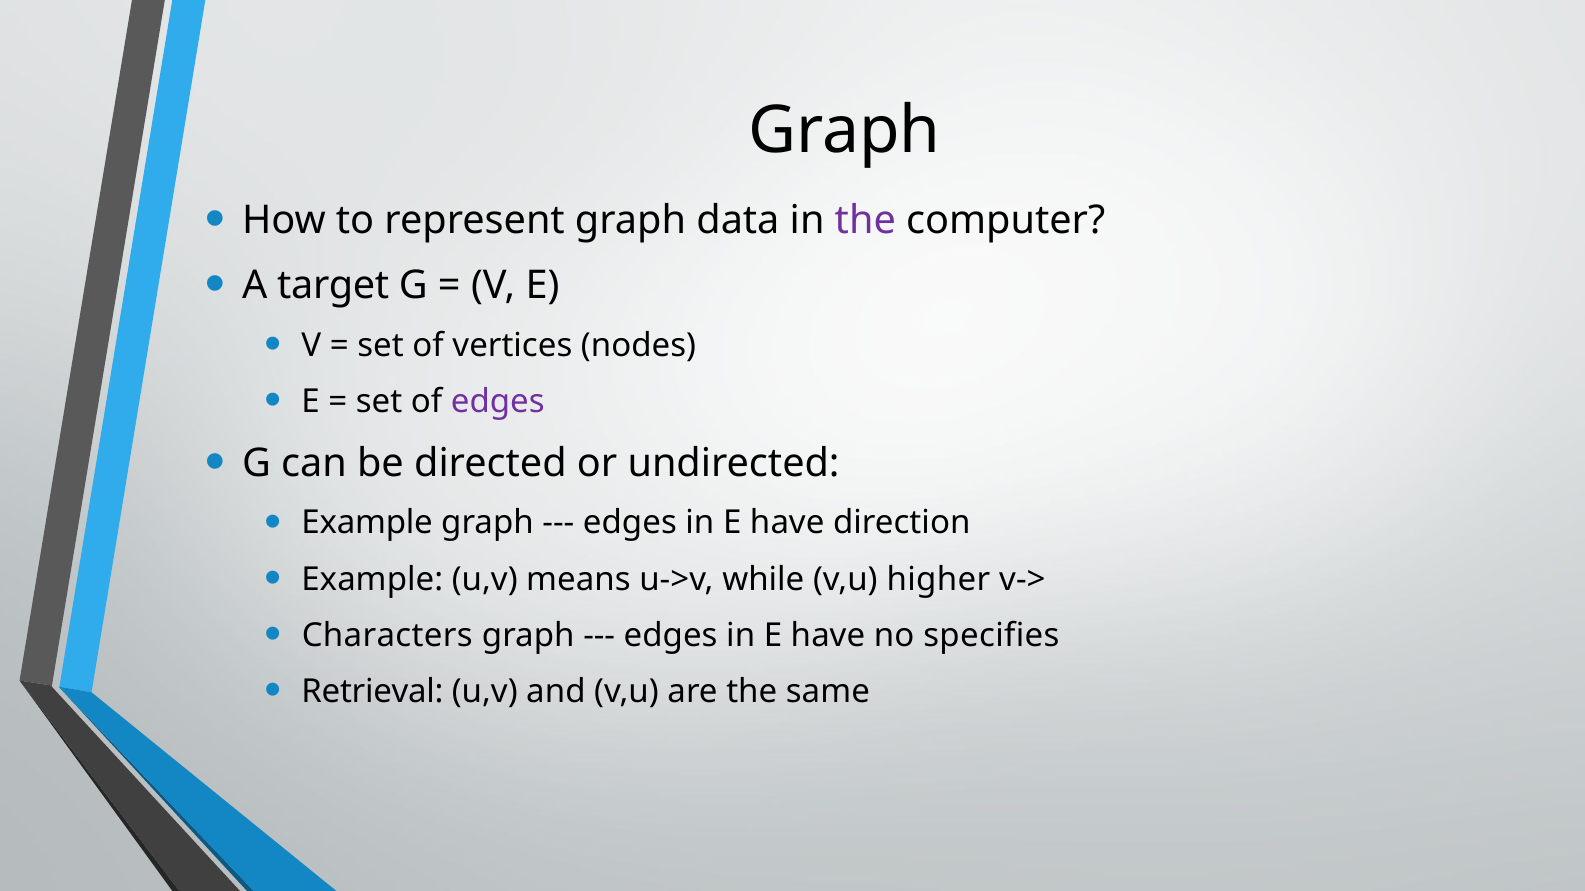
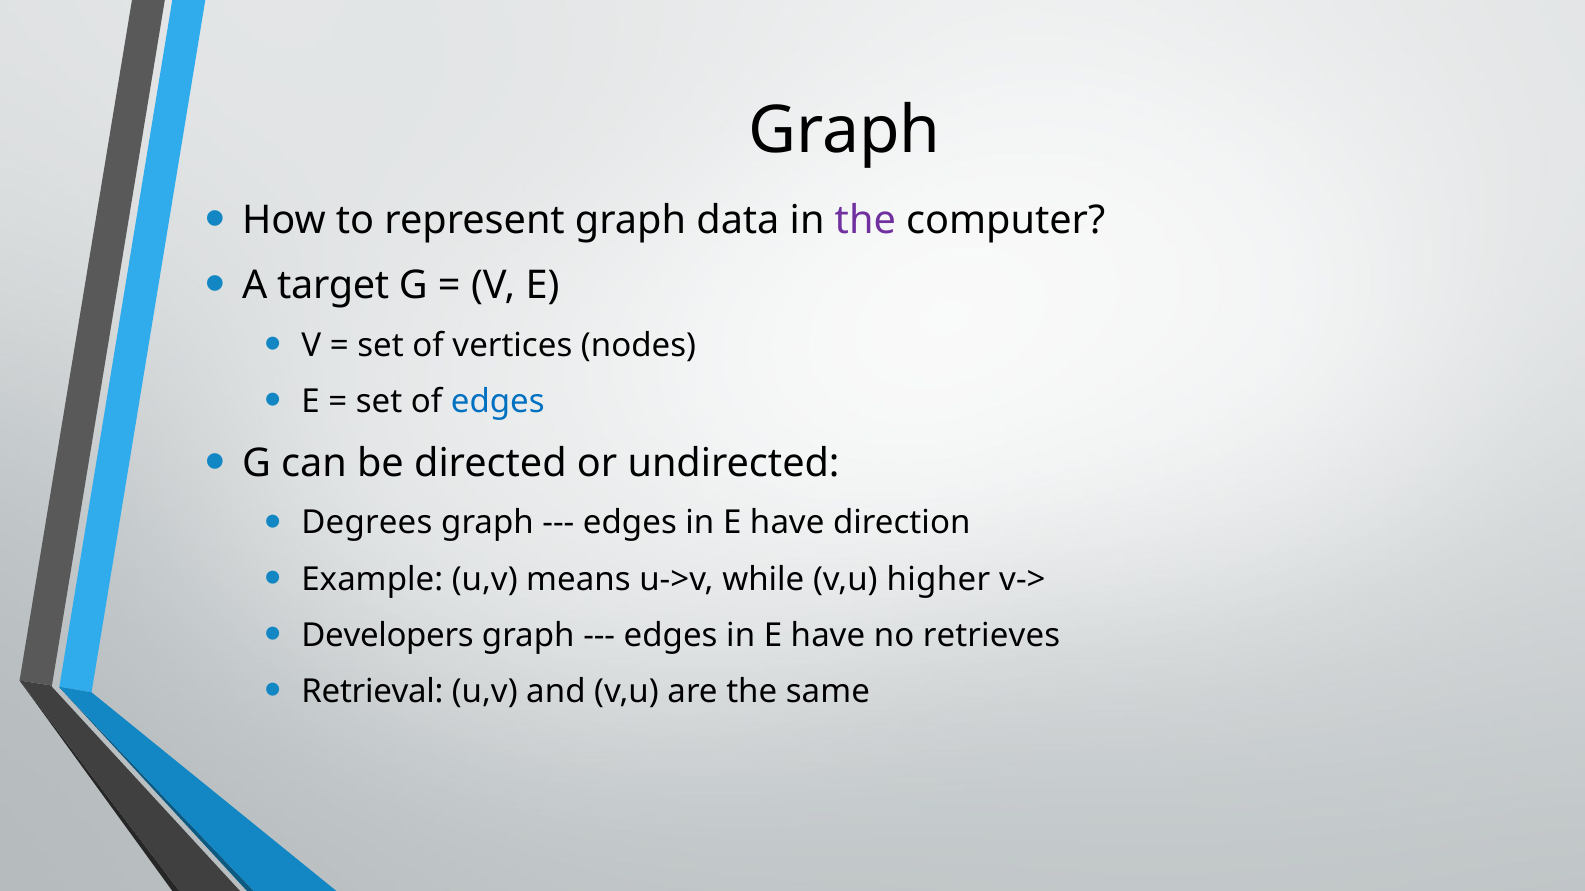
edges at (498, 402) colour: purple -> blue
Example at (367, 523): Example -> Degrees
Characters: Characters -> Developers
specifies: specifies -> retrieves
